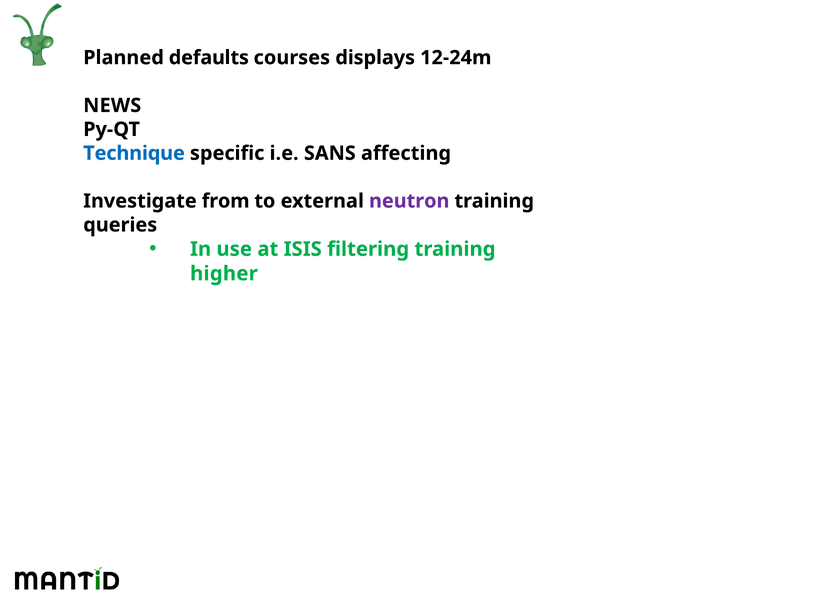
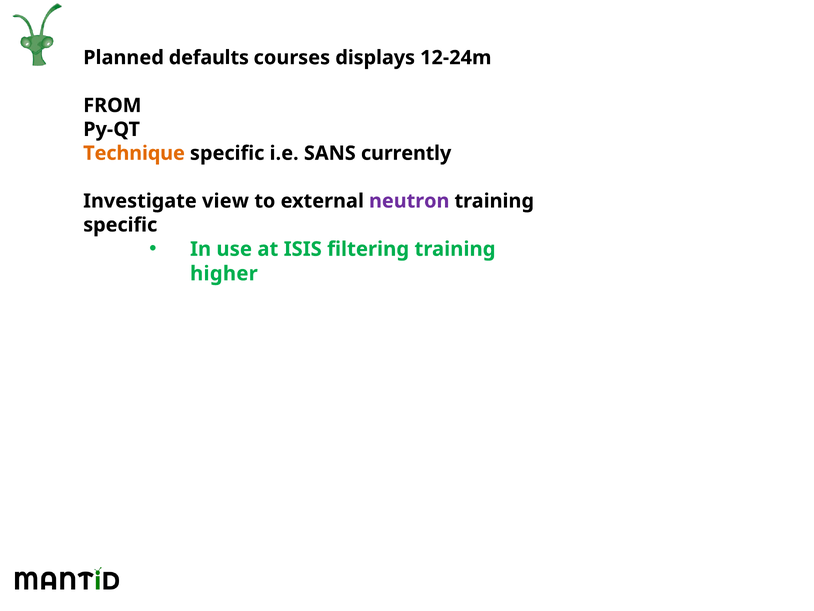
NEWS: NEWS -> FROM
Technique colour: blue -> orange
affecting: affecting -> currently
from: from -> view
queries at (120, 225): queries -> specific
